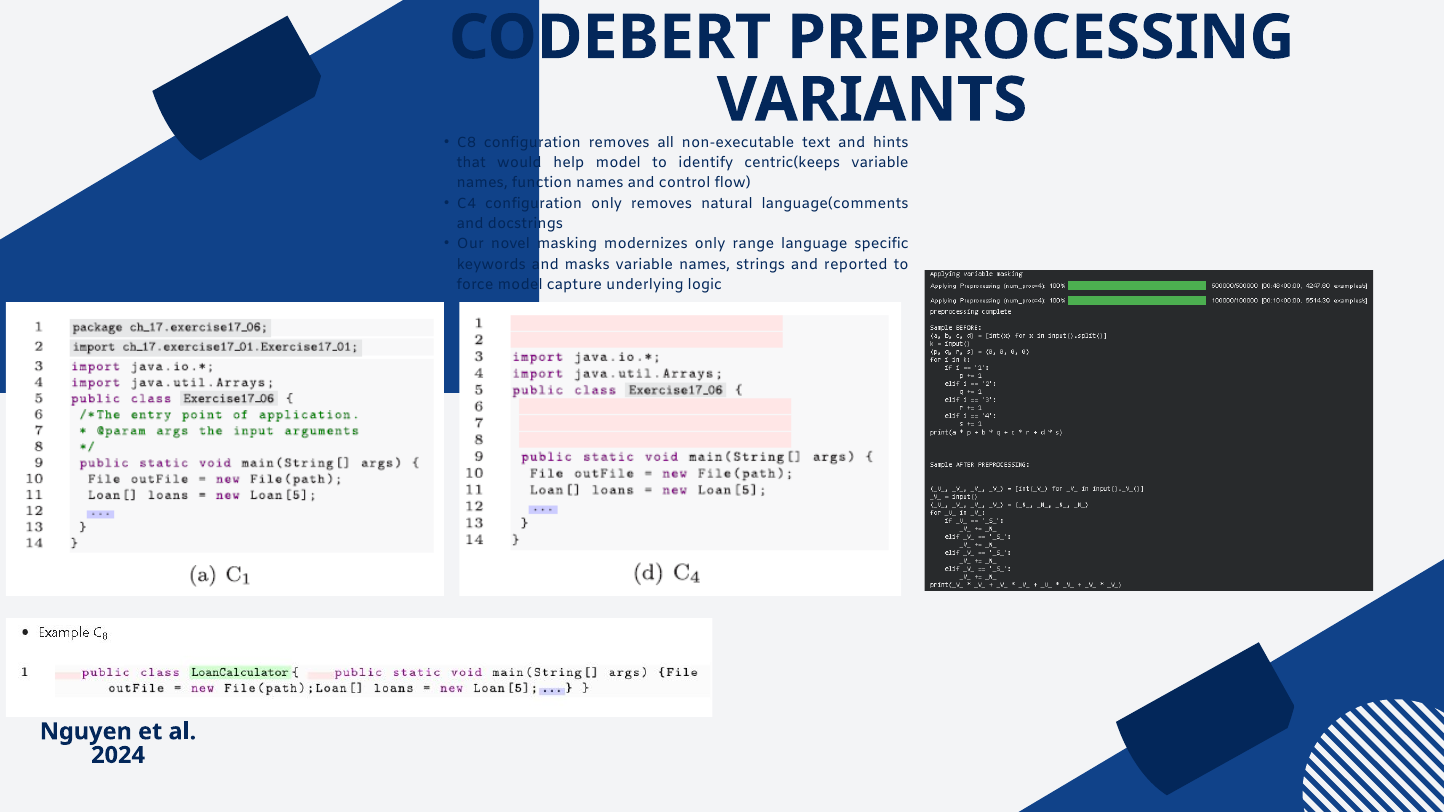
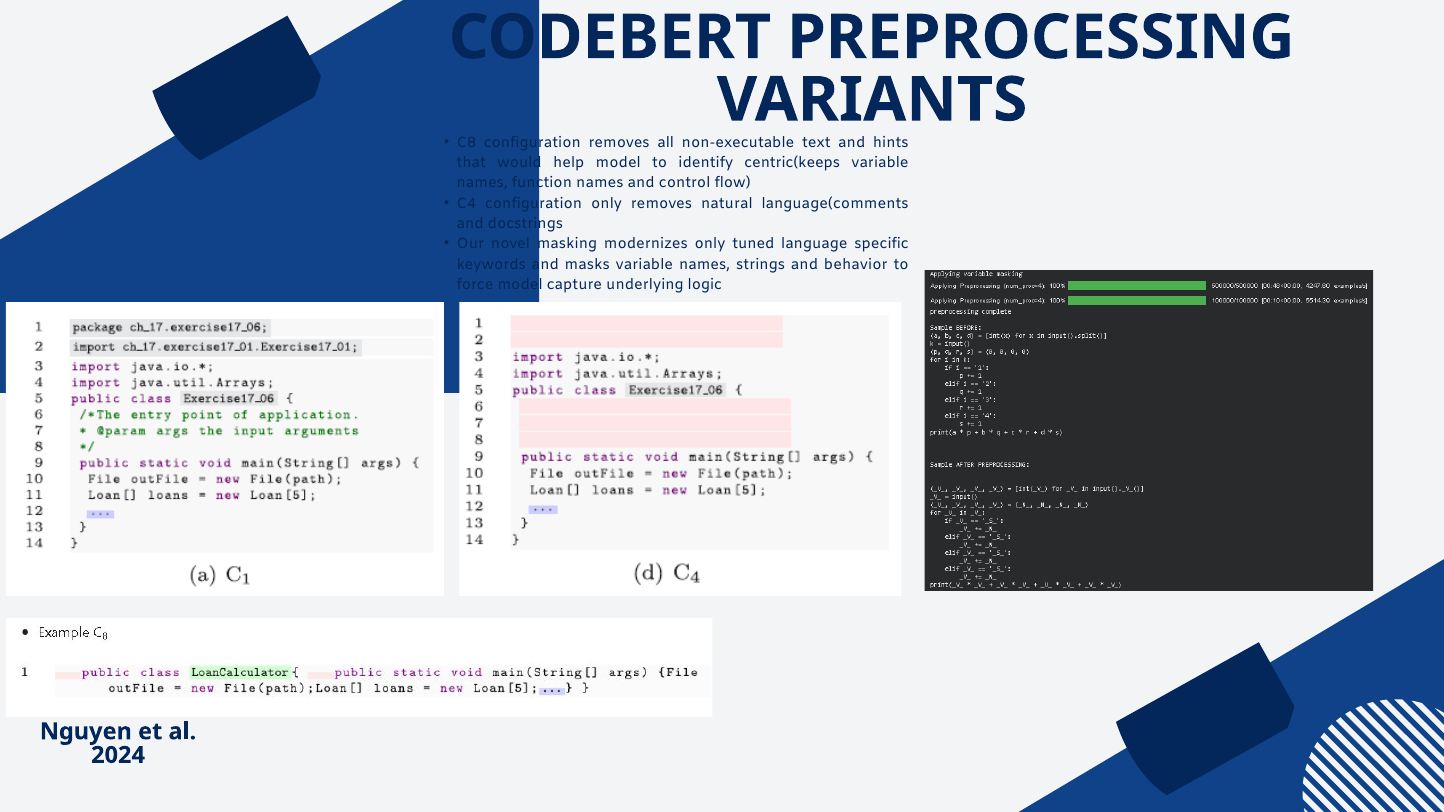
range: range -> tuned
reported: reported -> behavior
